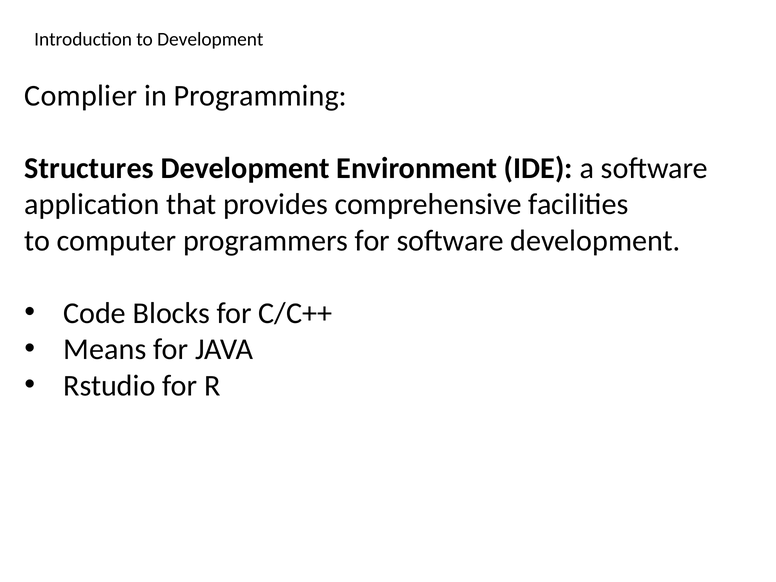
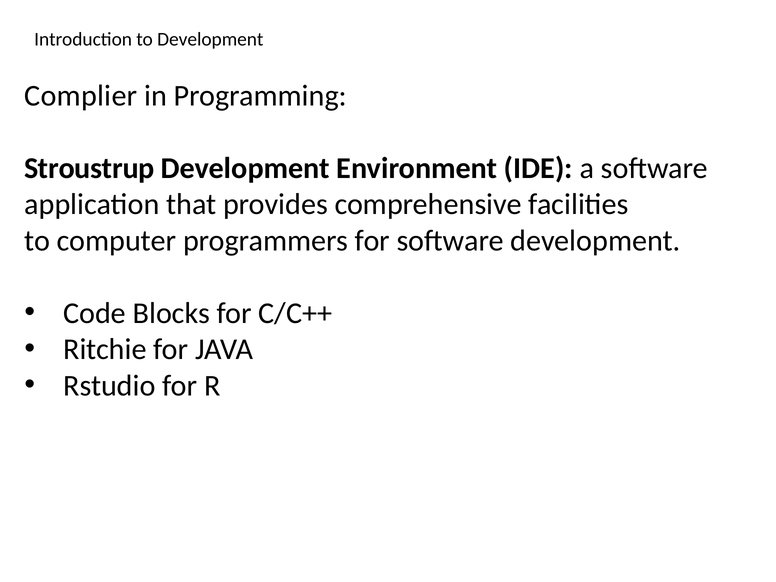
Structures: Structures -> Stroustrup
Means: Means -> Ritchie
